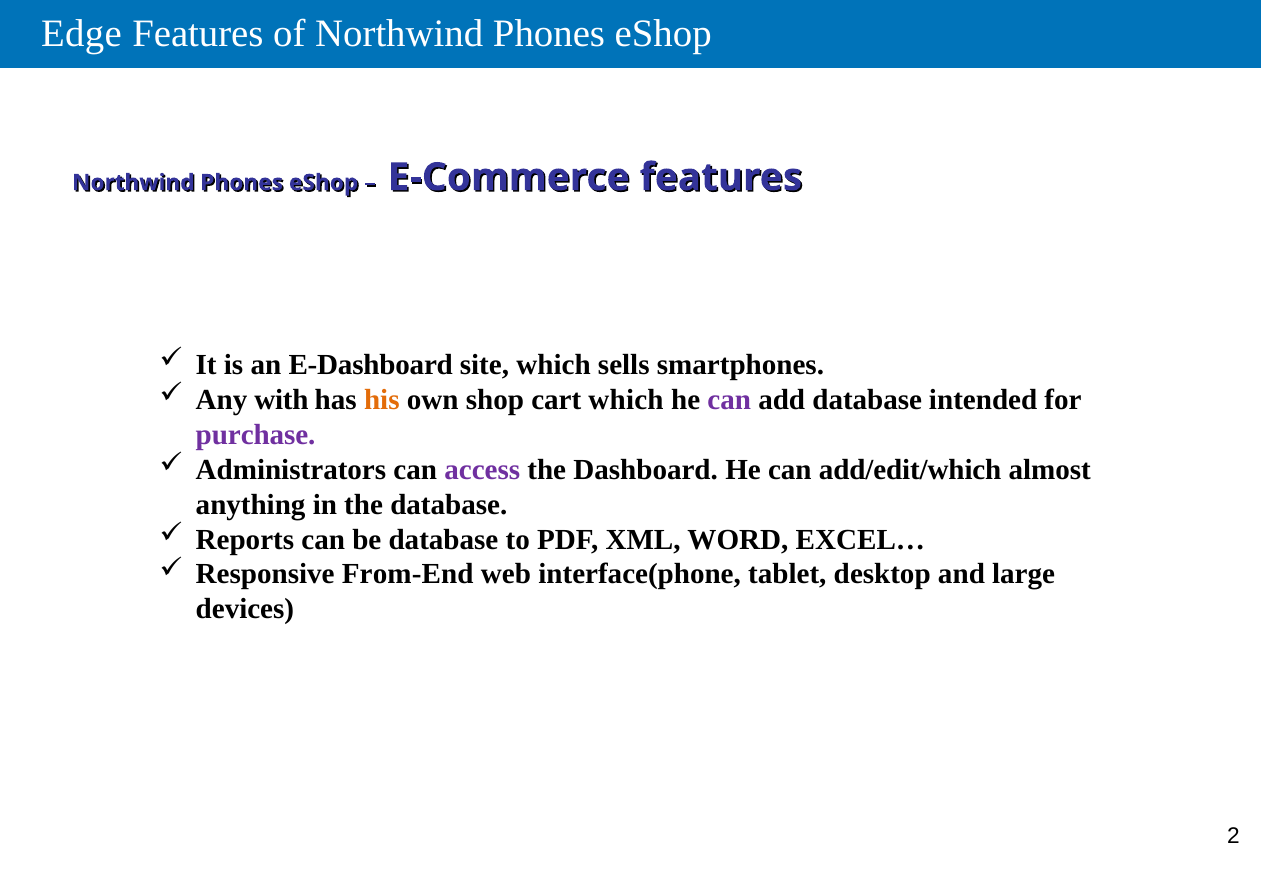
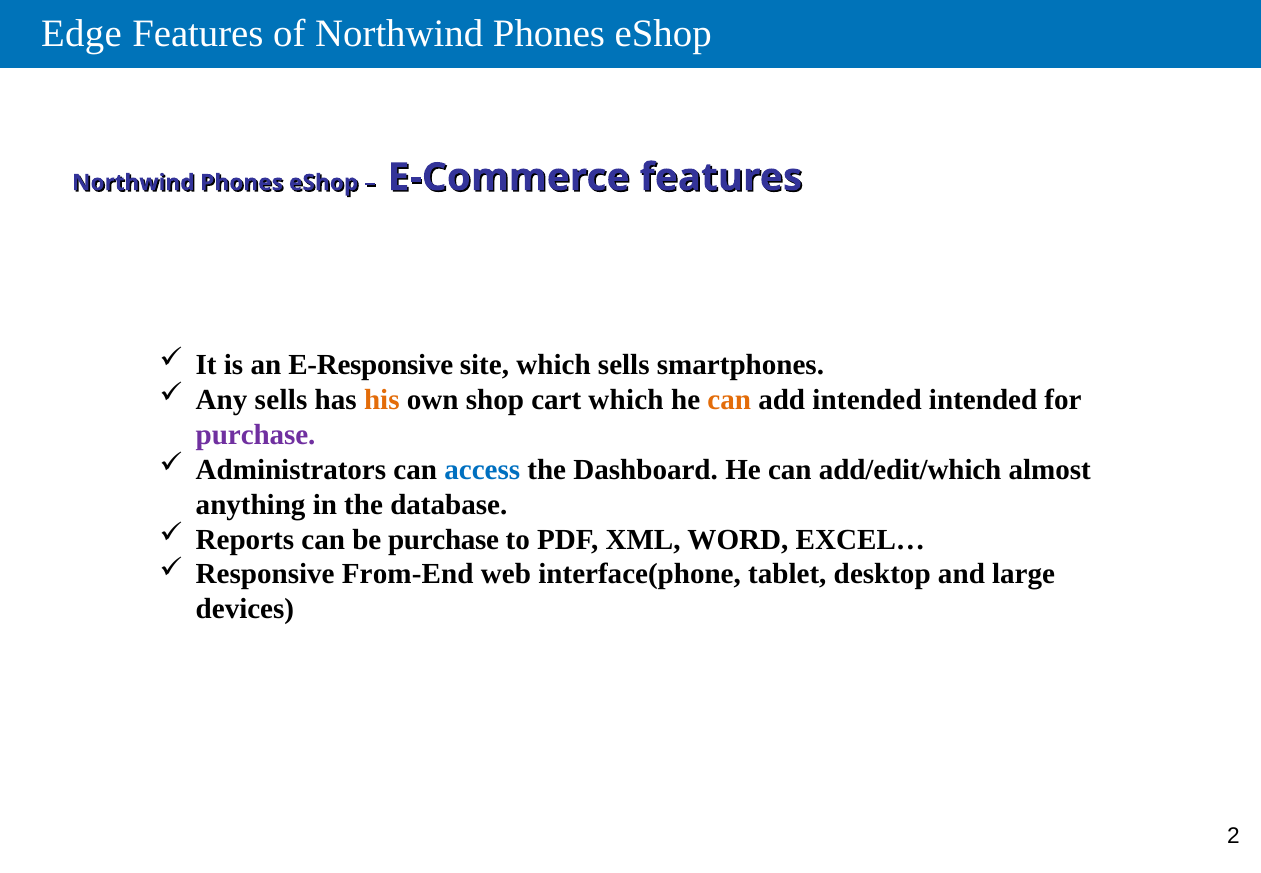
E-Dashboard: E-Dashboard -> E-Responsive
Any with: with -> sells
can at (729, 400) colour: purple -> orange
add database: database -> intended
access colour: purple -> blue
be database: database -> purchase
